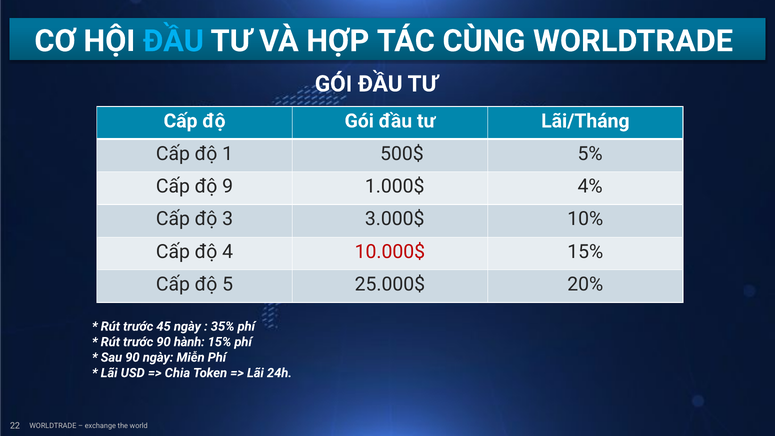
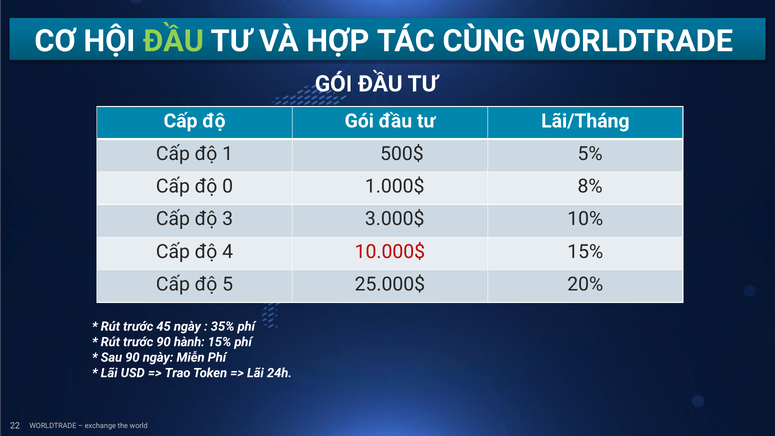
ĐẦU at (173, 41) colour: light blue -> light green
9: 9 -> 0
4%: 4% -> 8%
Chia: Chia -> Trao
